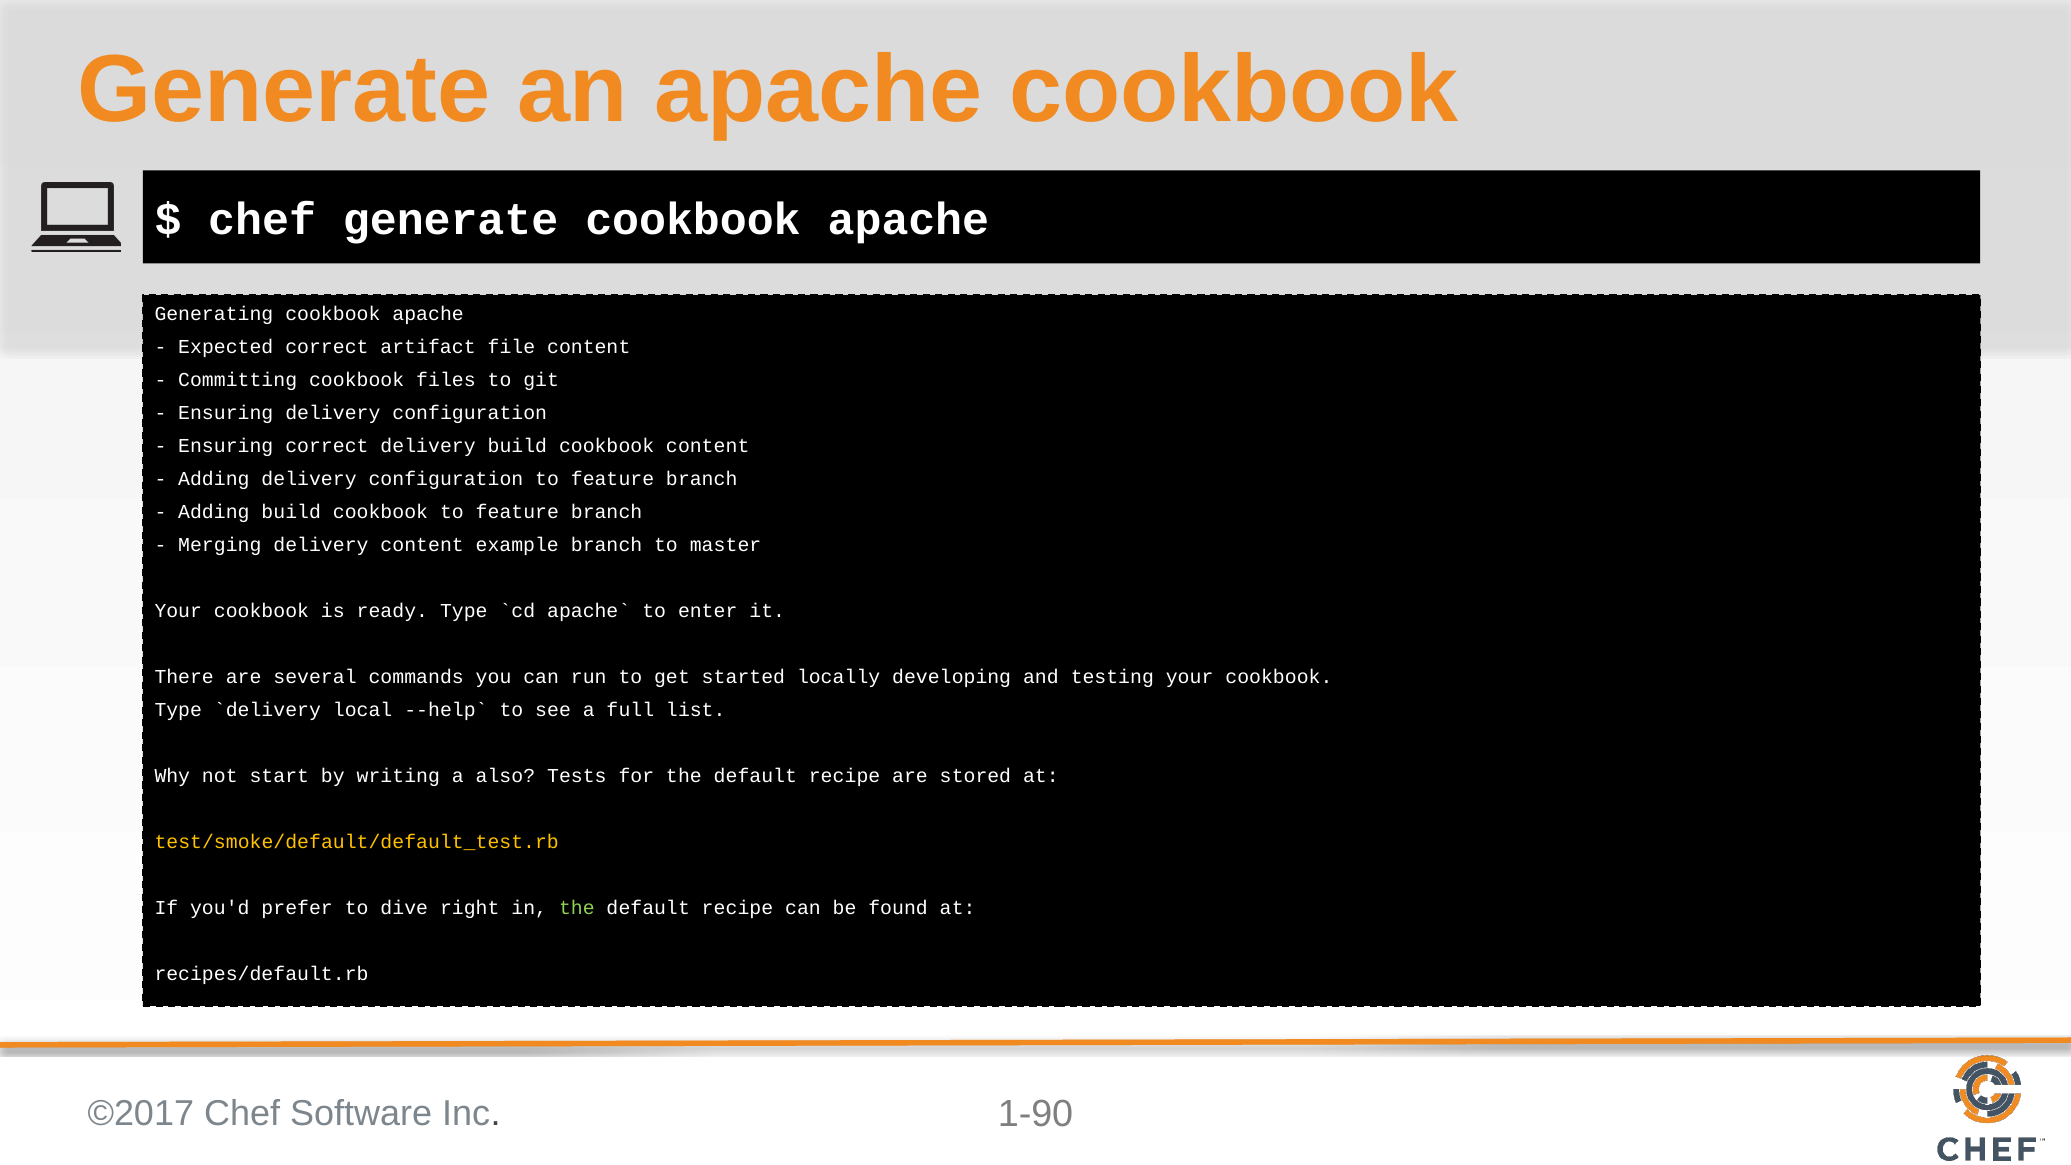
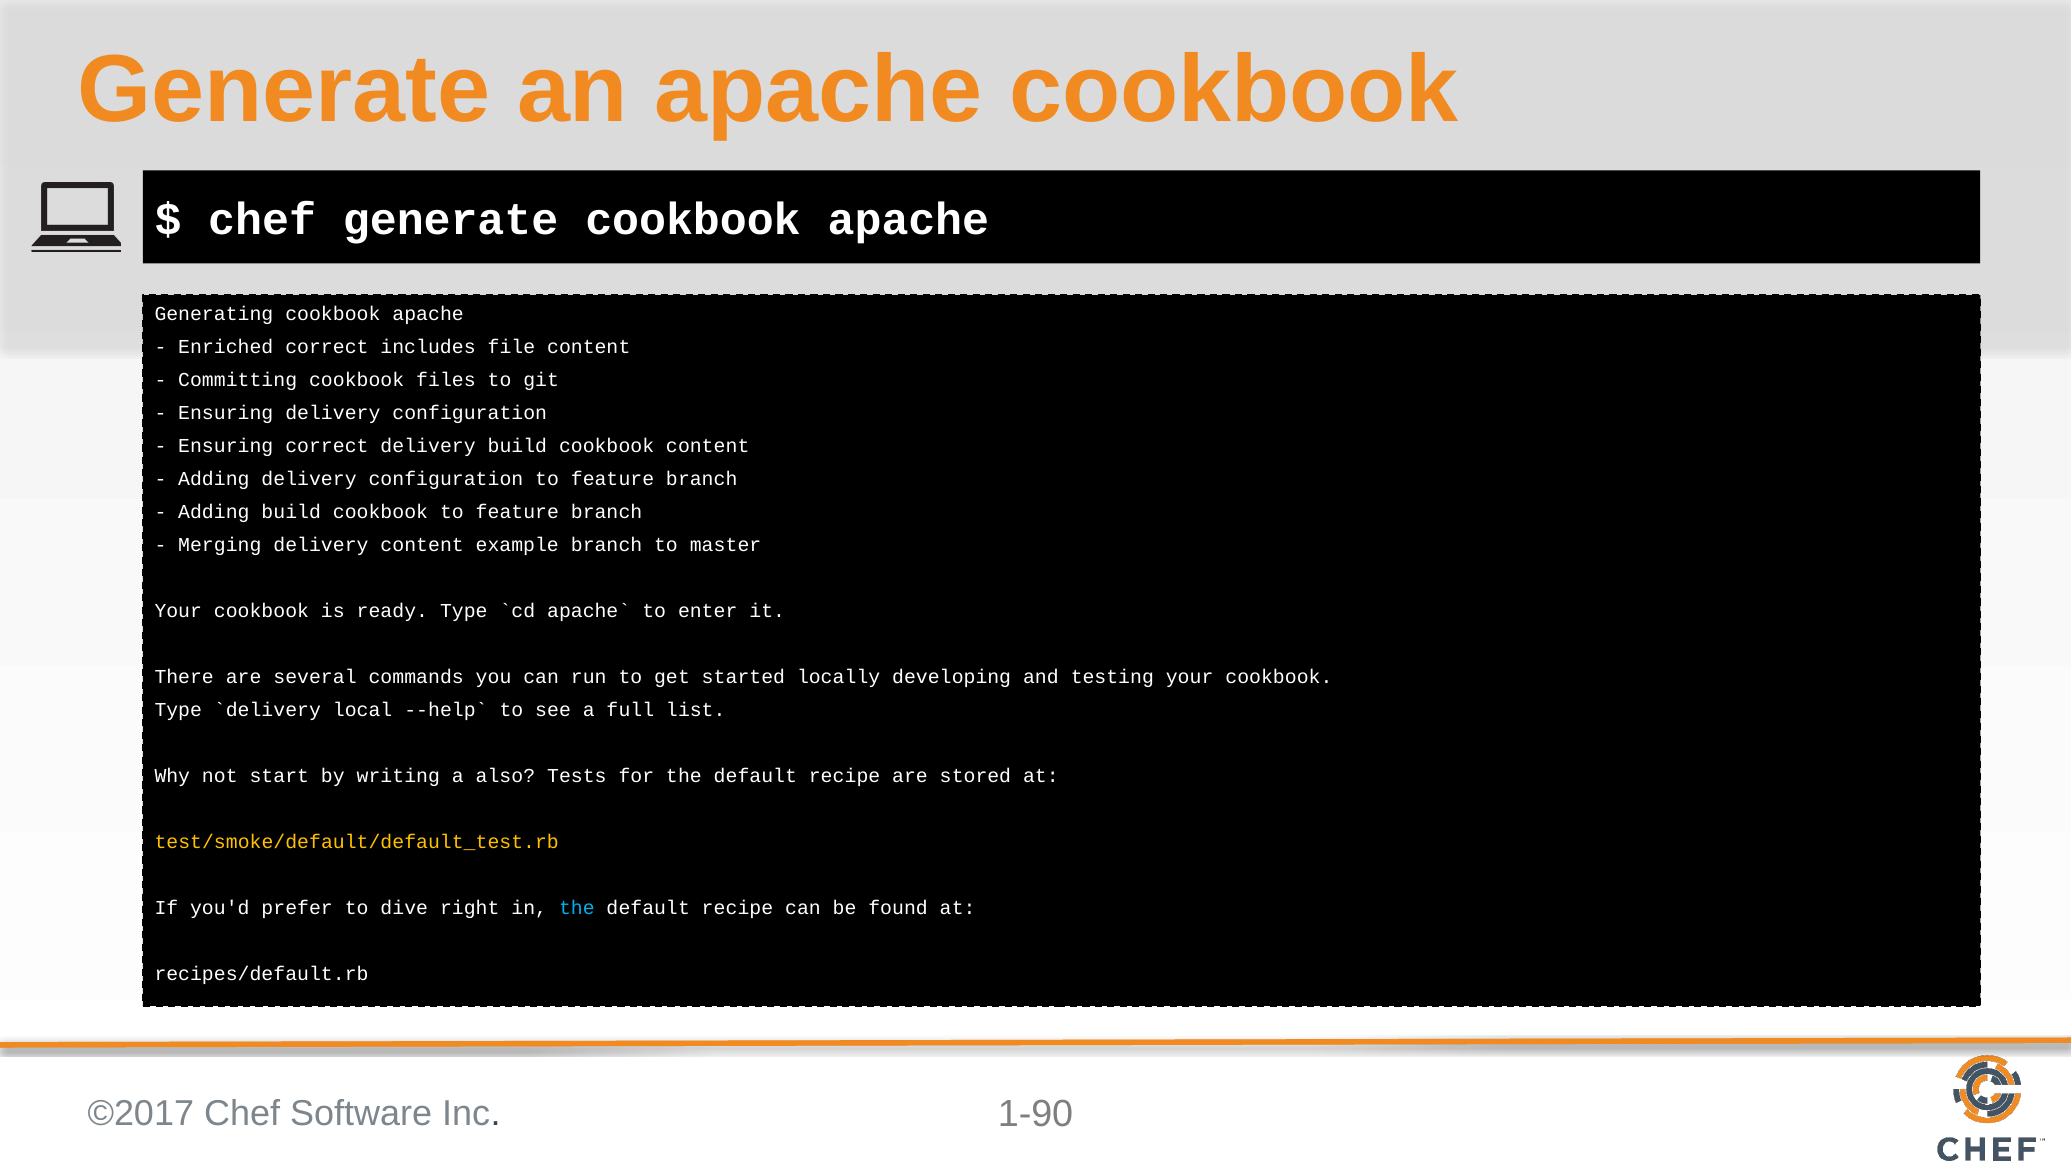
Expected: Expected -> Enriched
artifact: artifact -> includes
the at (577, 908) colour: light green -> light blue
